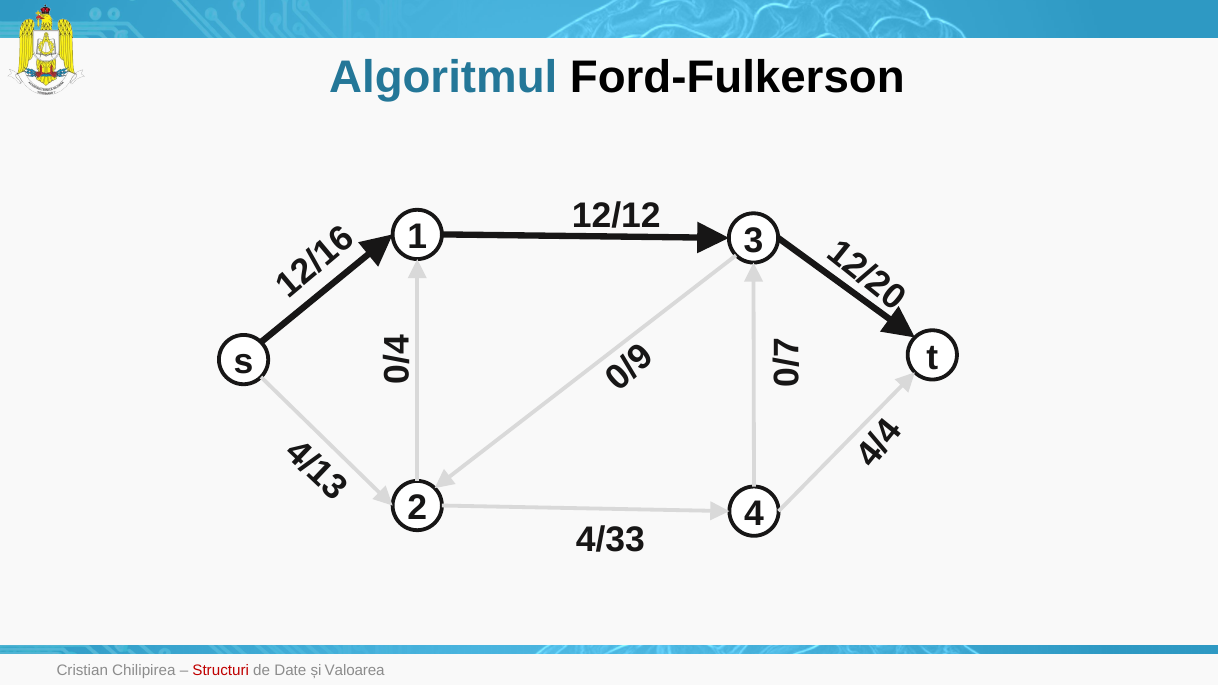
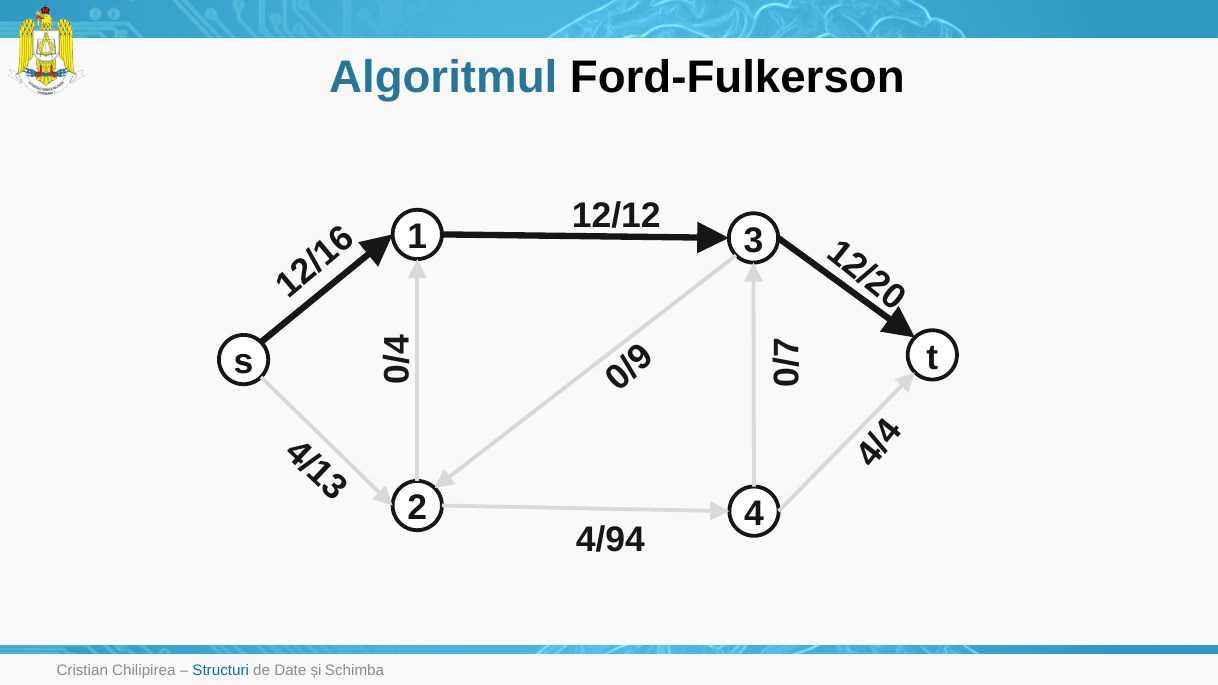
4/33: 4/33 -> 4/94
Structuri colour: red -> blue
Valoarea: Valoarea -> Schimba
